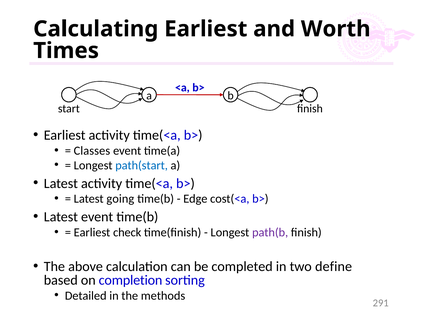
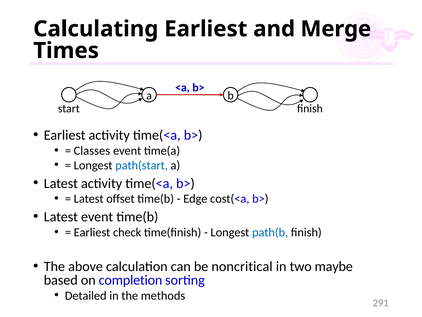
Worth: Worth -> Merge
going: going -> offset
path(b colour: purple -> blue
completed: completed -> noncritical
define: define -> maybe
